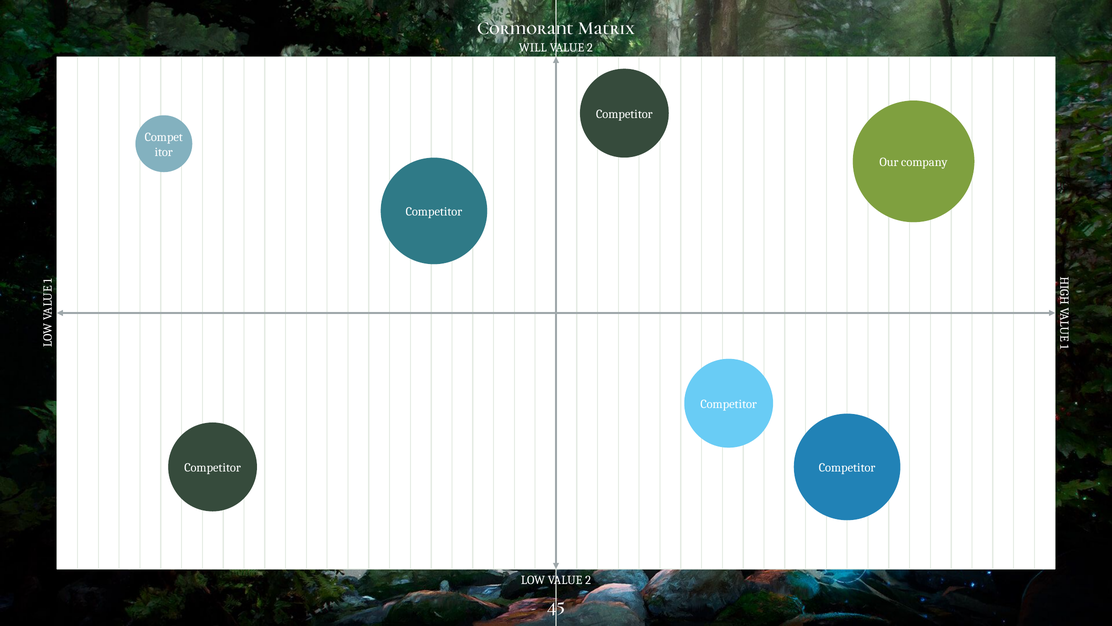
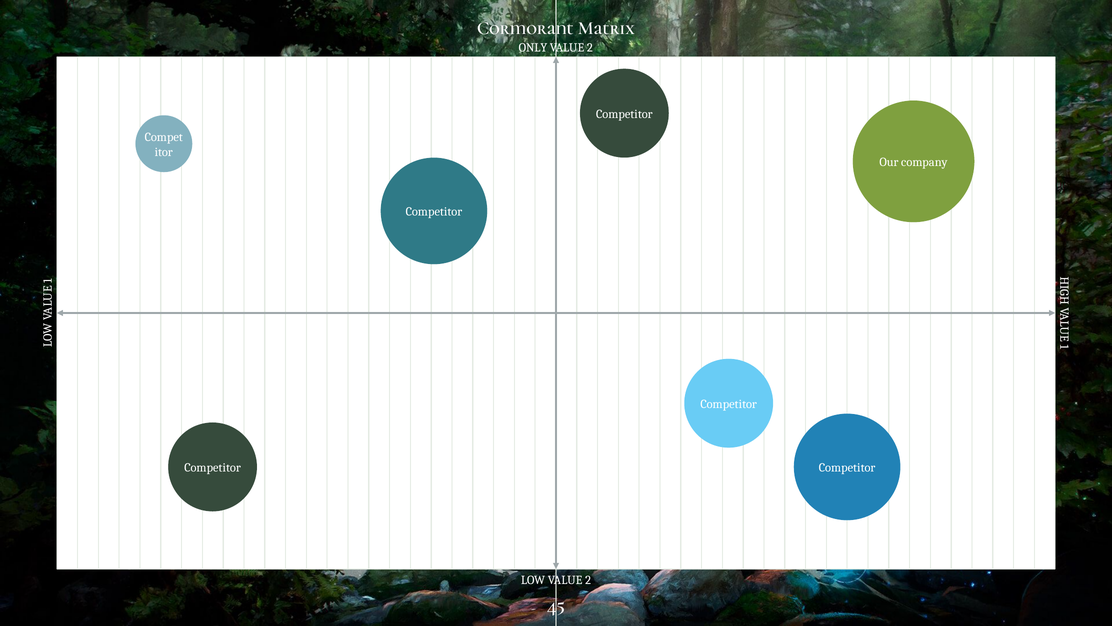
WILL: WILL -> ONLY
